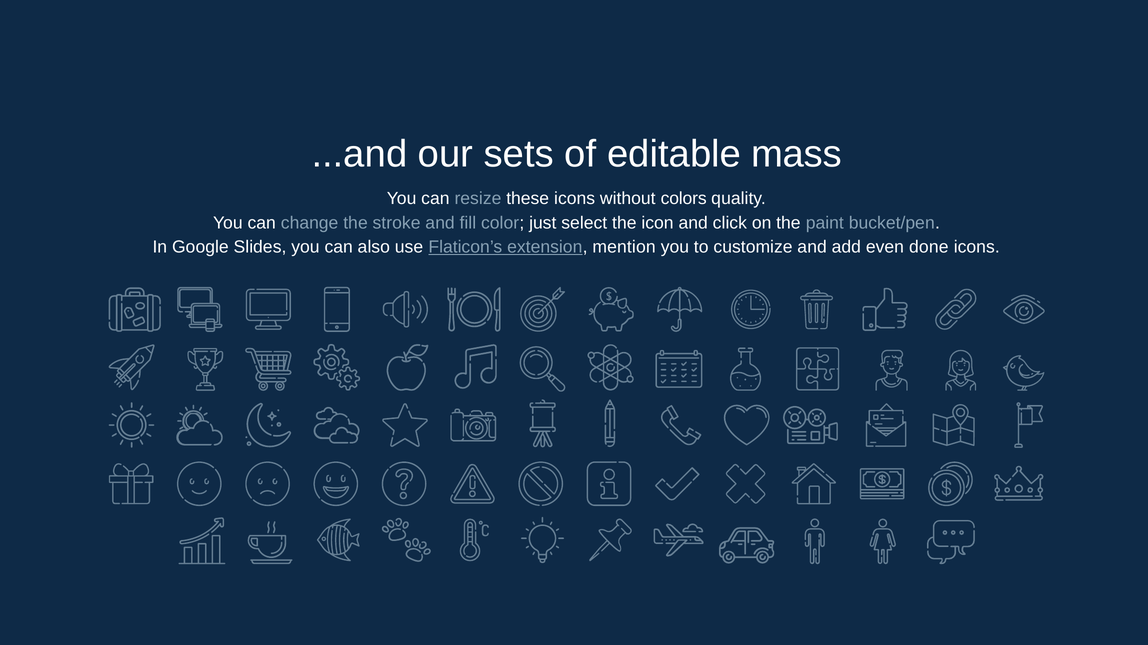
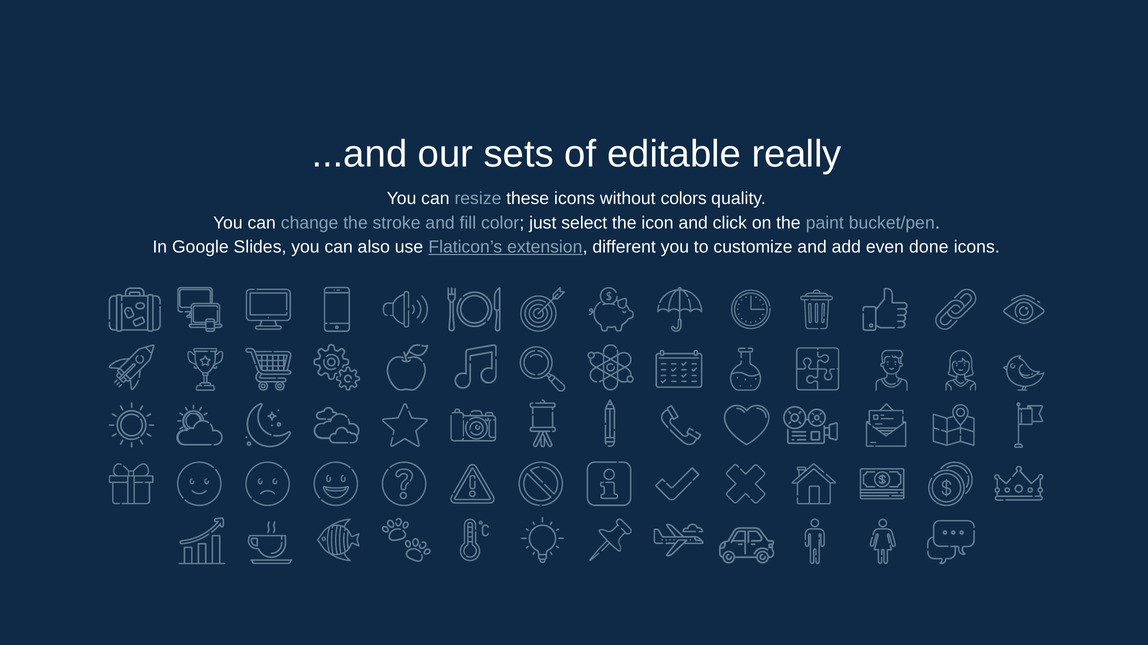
mass: mass -> really
mention: mention -> different
